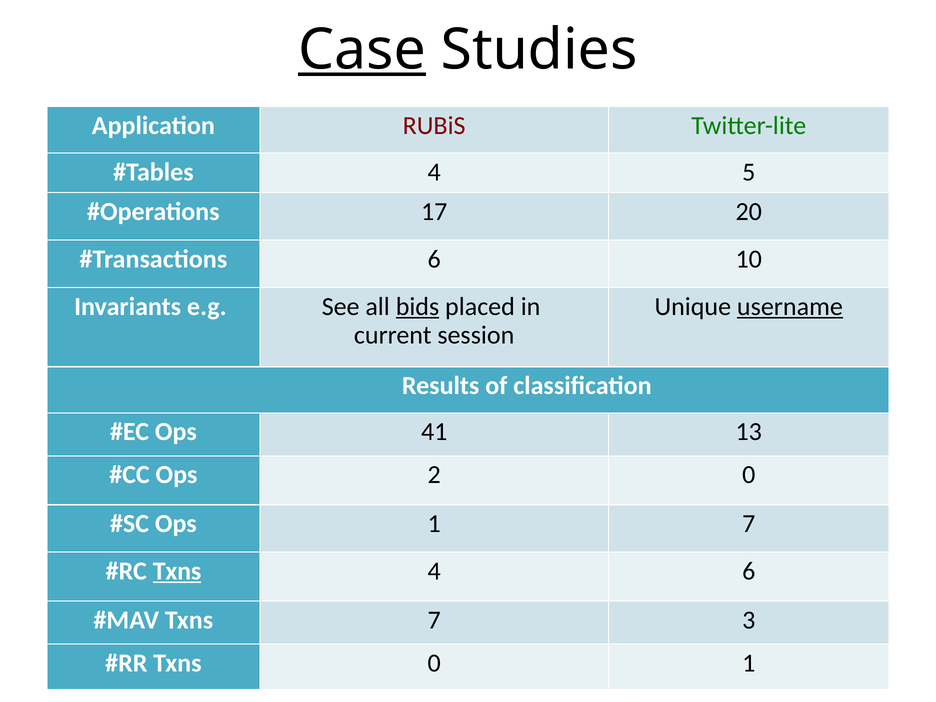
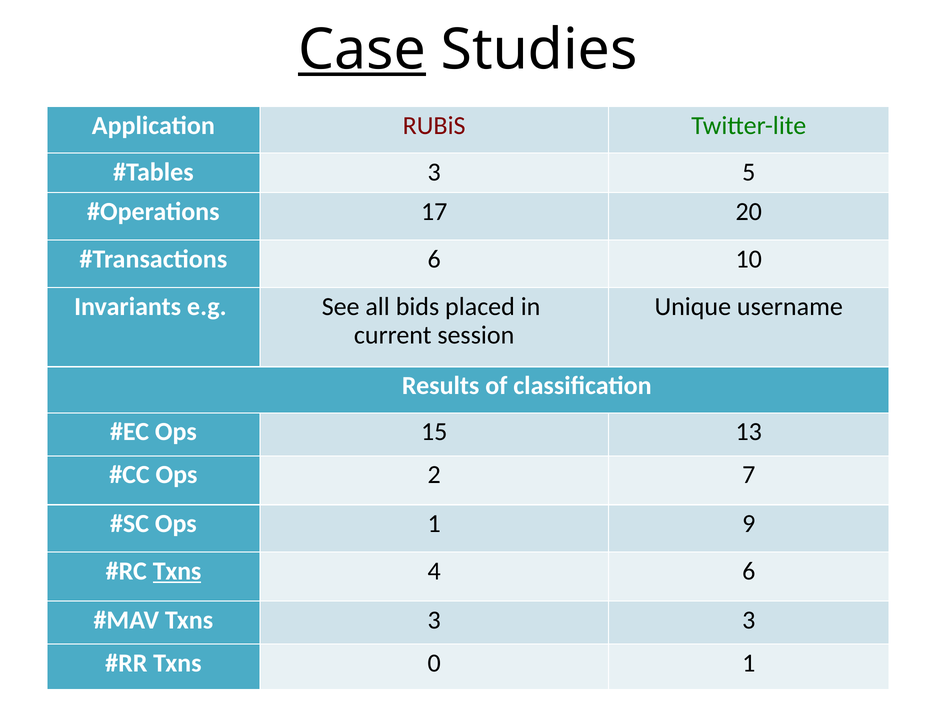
4 at (434, 172): 4 -> 3
bids underline: present -> none
username underline: present -> none
41: 41 -> 15
2 0: 0 -> 7
1 7: 7 -> 9
Txns 7: 7 -> 3
